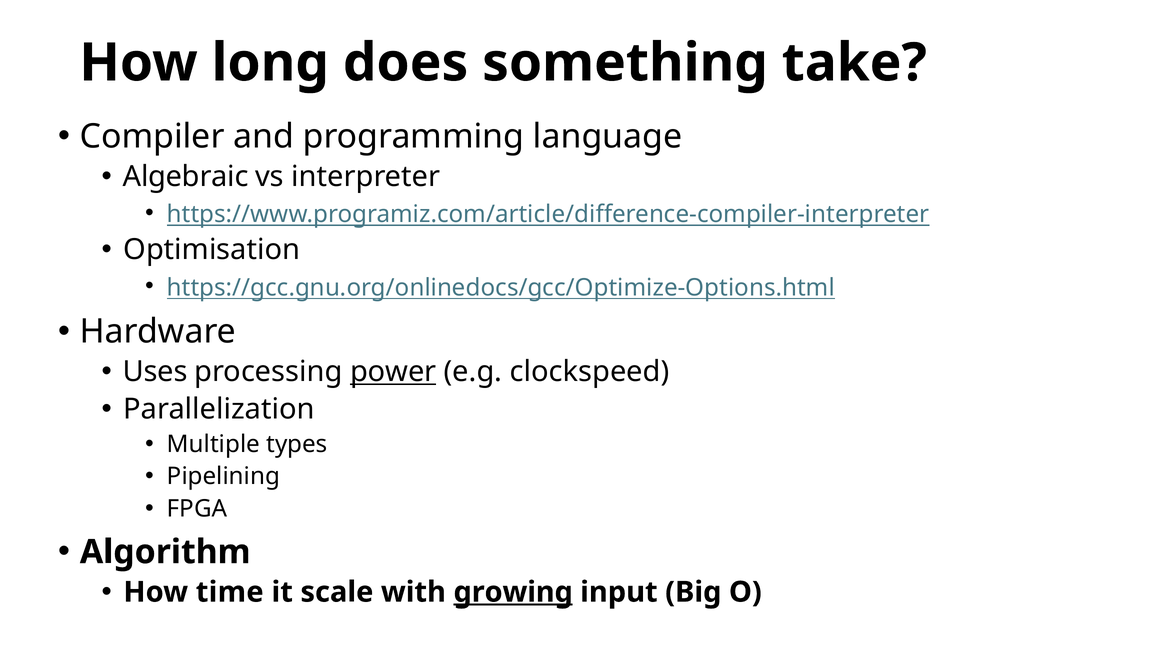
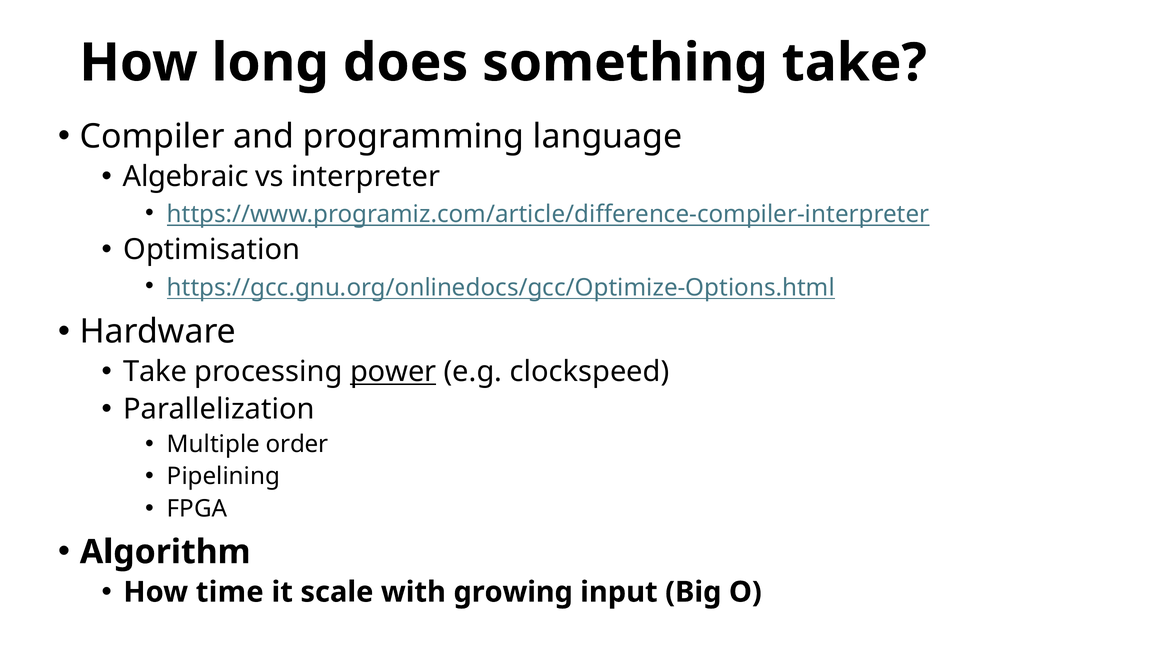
Uses at (155, 372): Uses -> Take
types: types -> order
growing underline: present -> none
